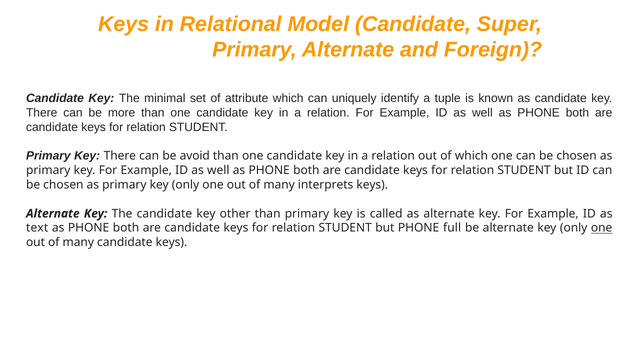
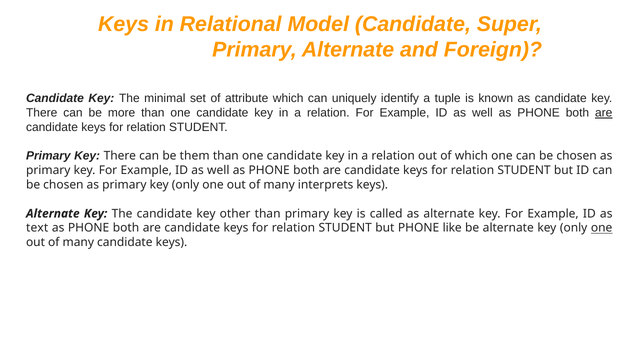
are at (604, 113) underline: none -> present
avoid: avoid -> them
full: full -> like
